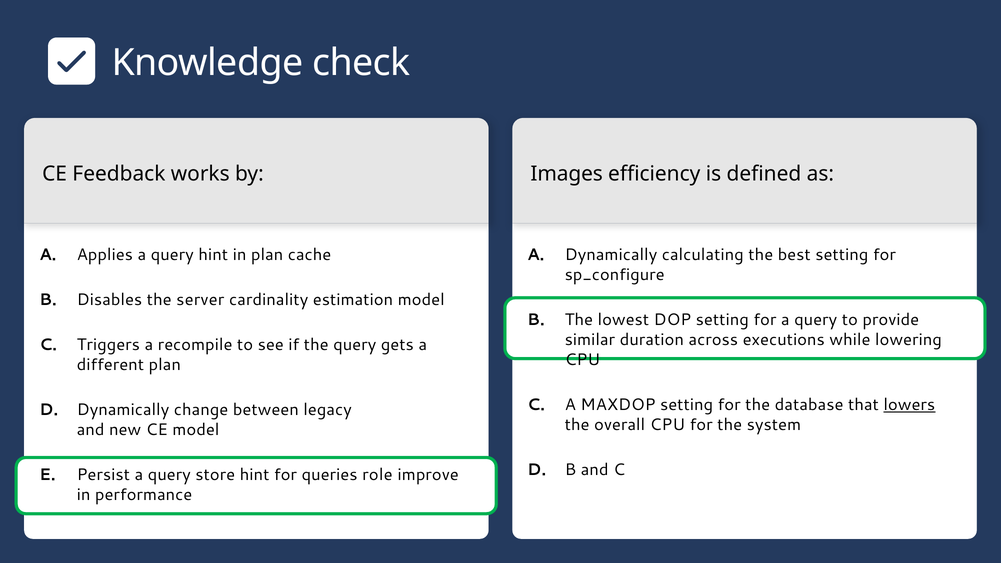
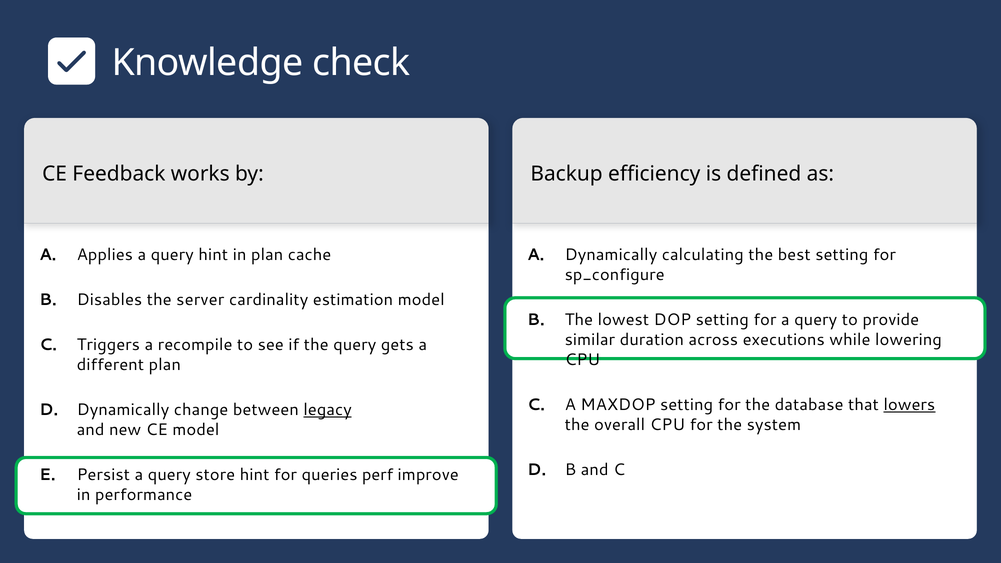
Images: Images -> Backup
legacy underline: none -> present
role: role -> perf
